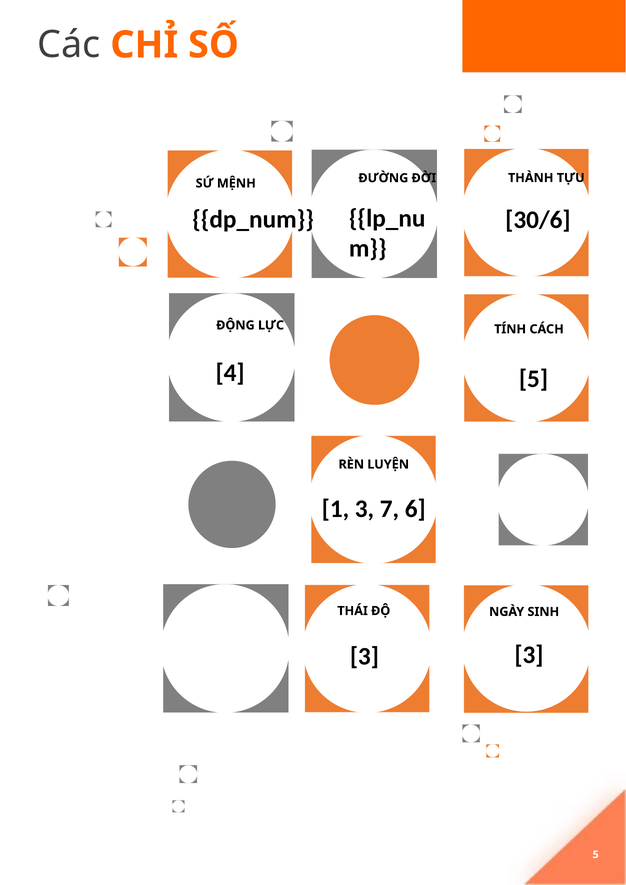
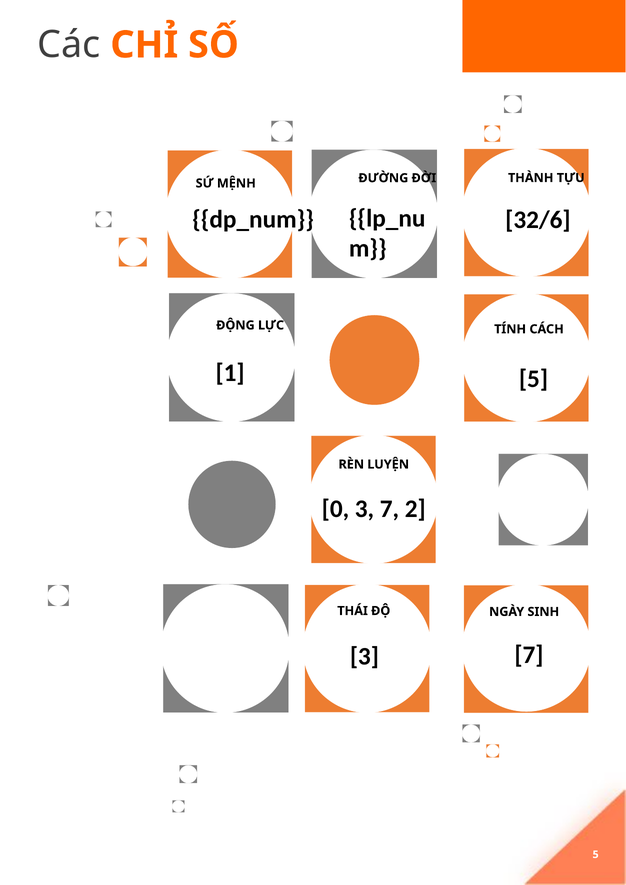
30/6: 30/6 -> 32/6
4: 4 -> 1
1: 1 -> 0
6: 6 -> 2
3 at (529, 655): 3 -> 7
